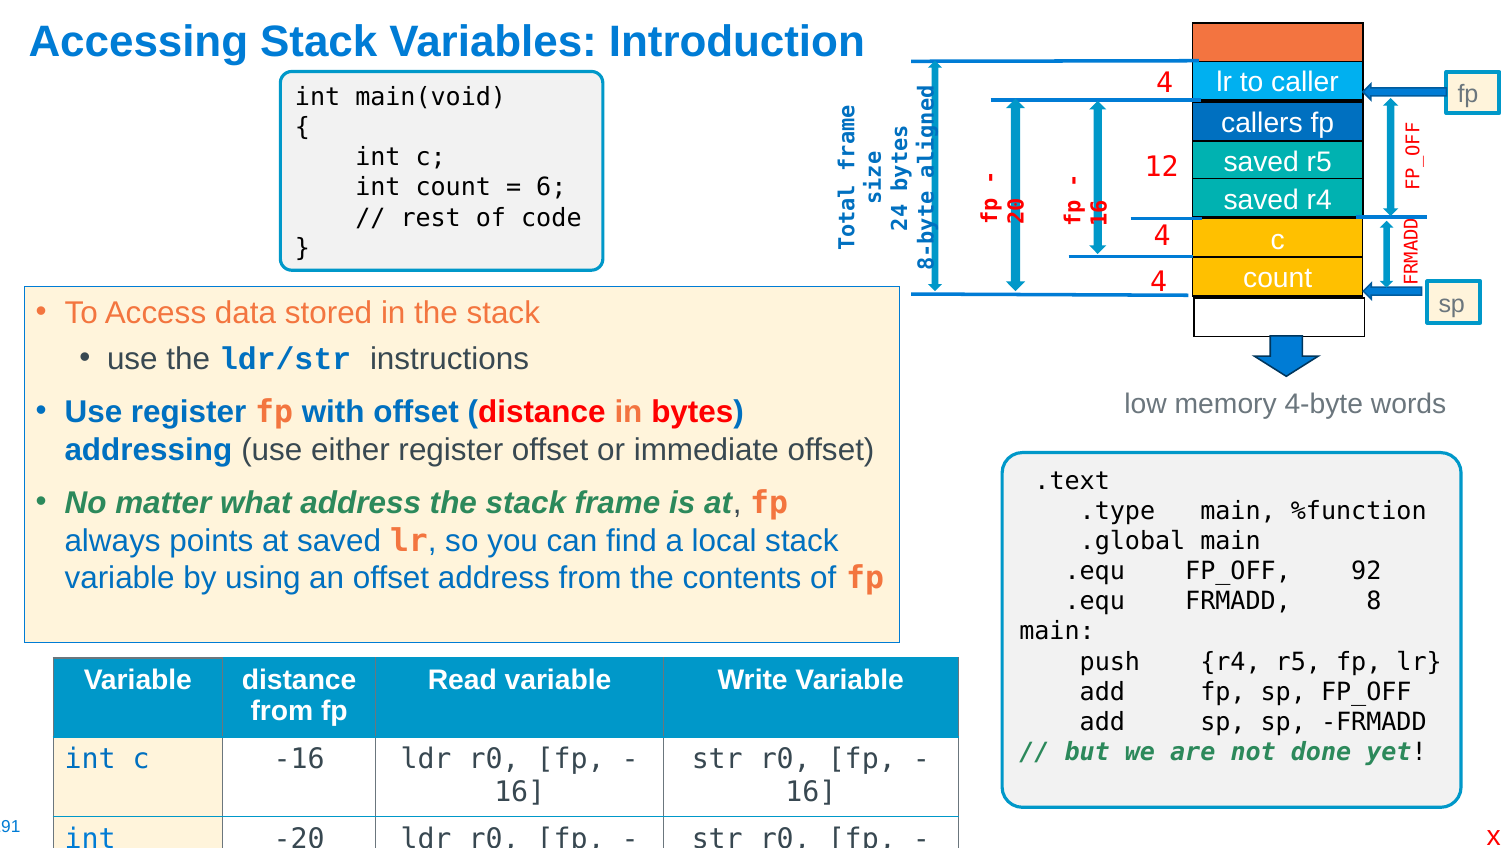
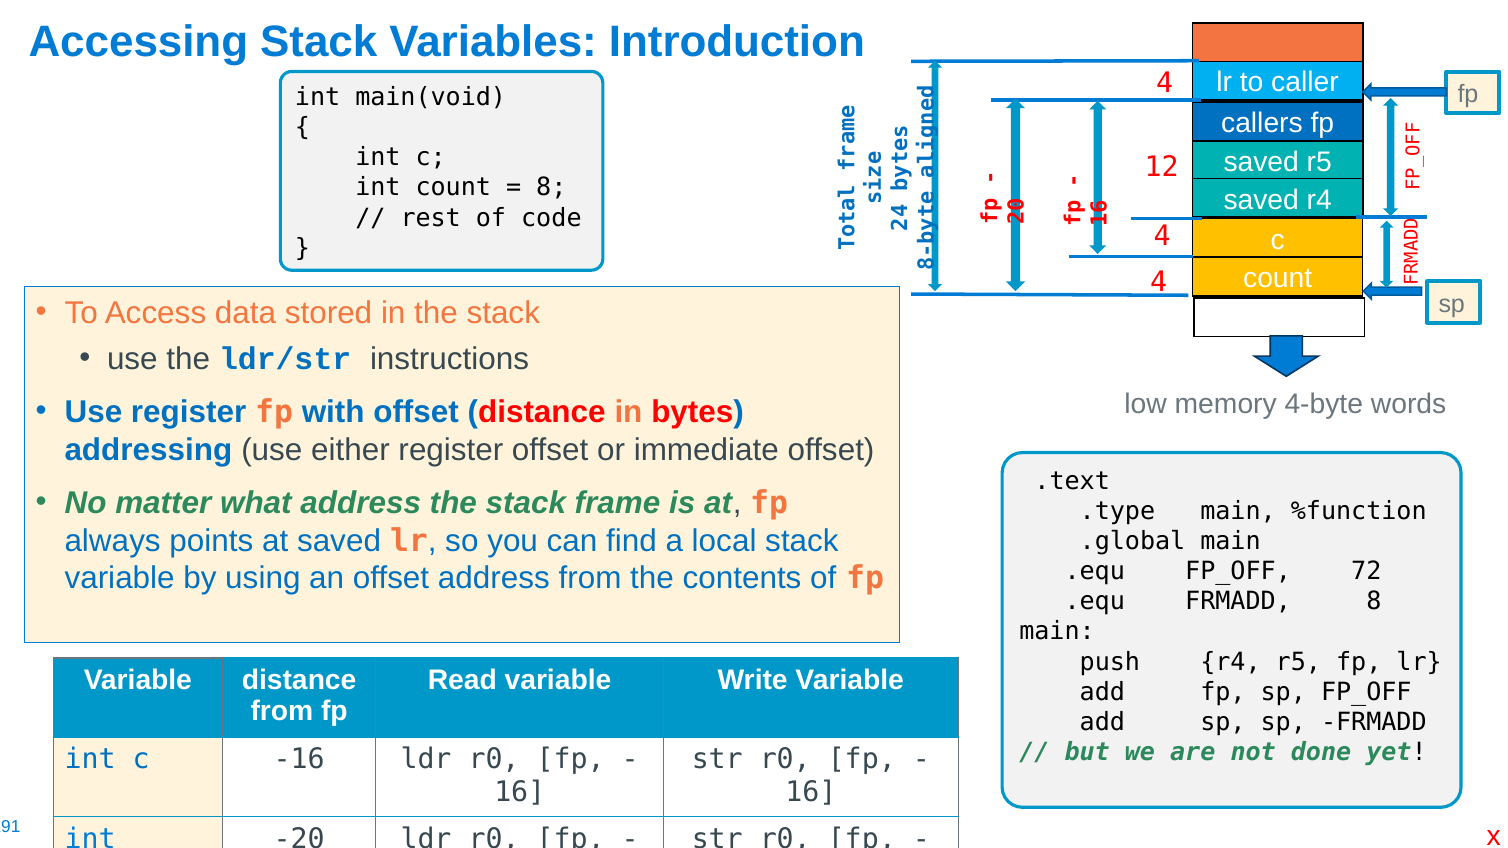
6 at (551, 188): 6 -> 8
92: 92 -> 72
